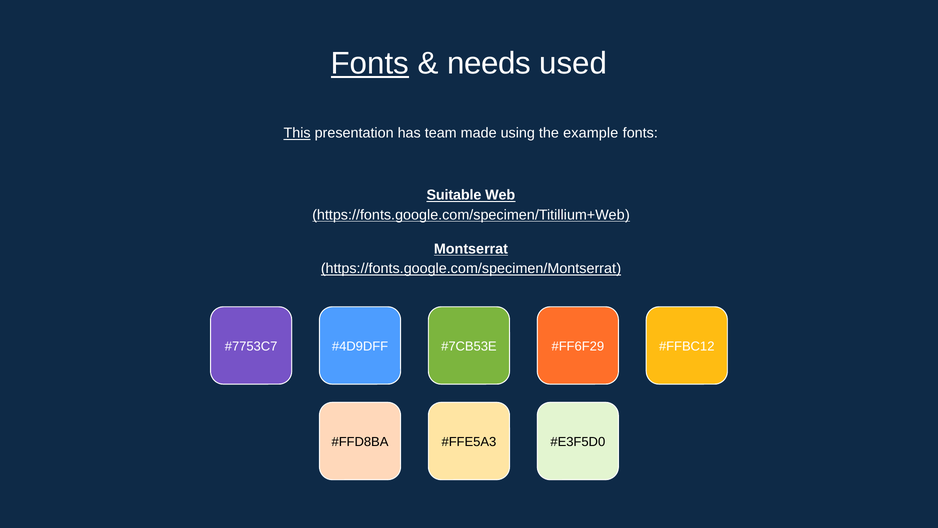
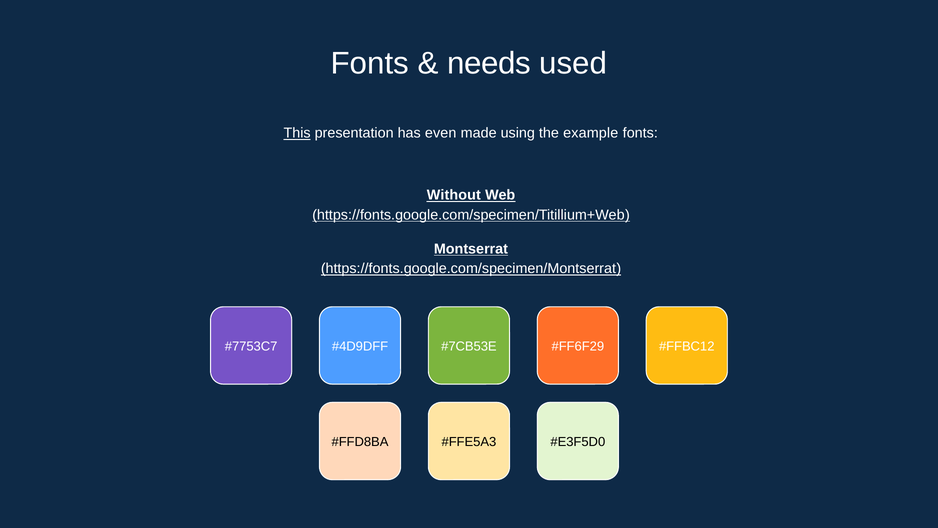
Fonts at (370, 64) underline: present -> none
team: team -> even
Suitable: Suitable -> Without
